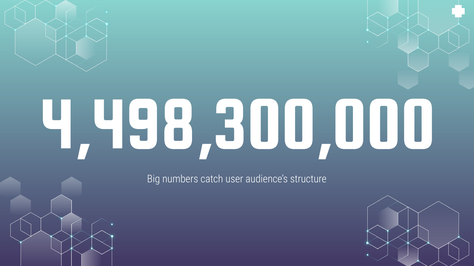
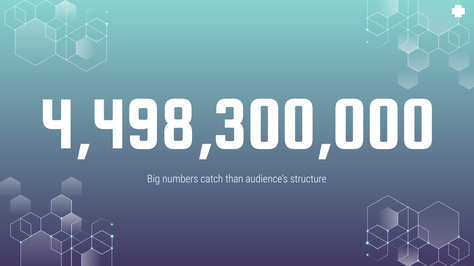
user: user -> than
